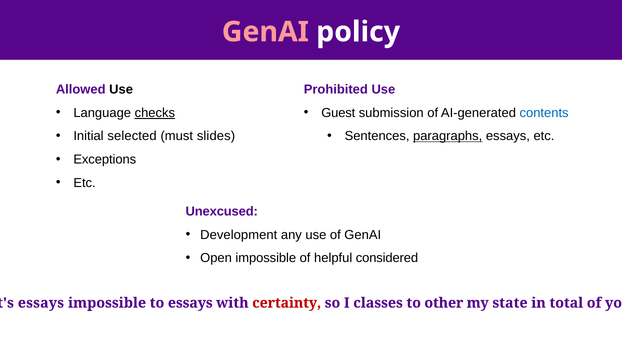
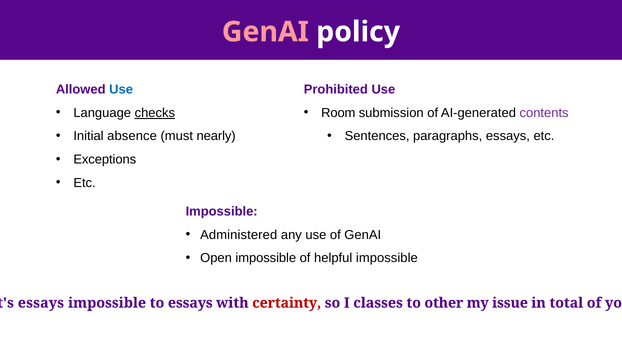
Use at (121, 89) colour: black -> blue
Guest: Guest -> Room
contents colour: blue -> purple
selected: selected -> absence
slides: slides -> nearly
paragraphs underline: present -> none
Unexcused at (222, 211): Unexcused -> Impossible
Development: Development -> Administered
helpful considered: considered -> impossible
state: state -> issue
